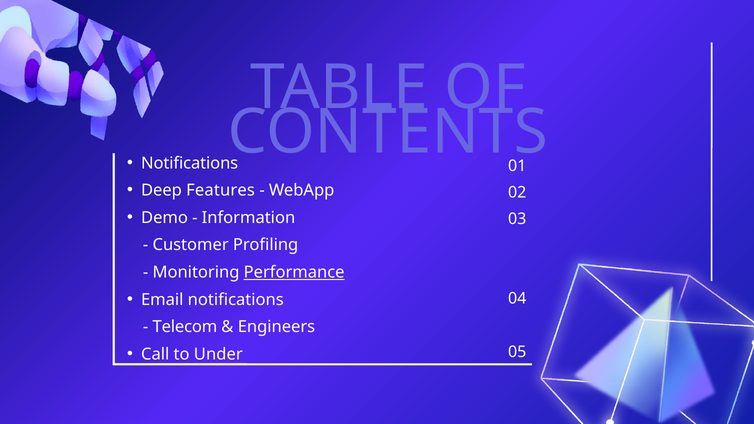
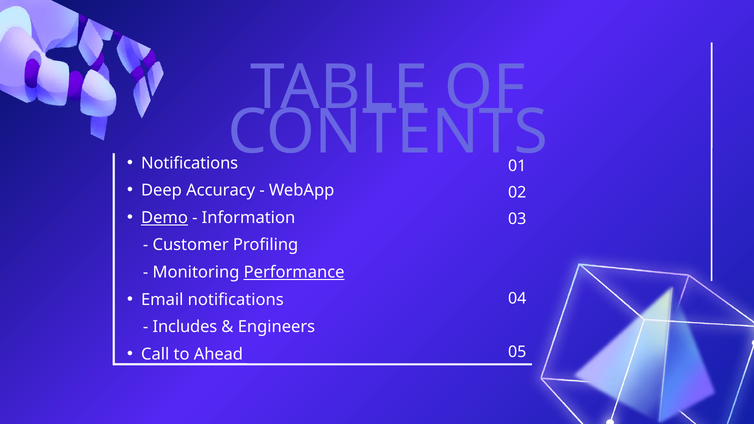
Features: Features -> Accuracy
Demo underline: none -> present
Telecom: Telecom -> Includes
Under: Under -> Ahead
